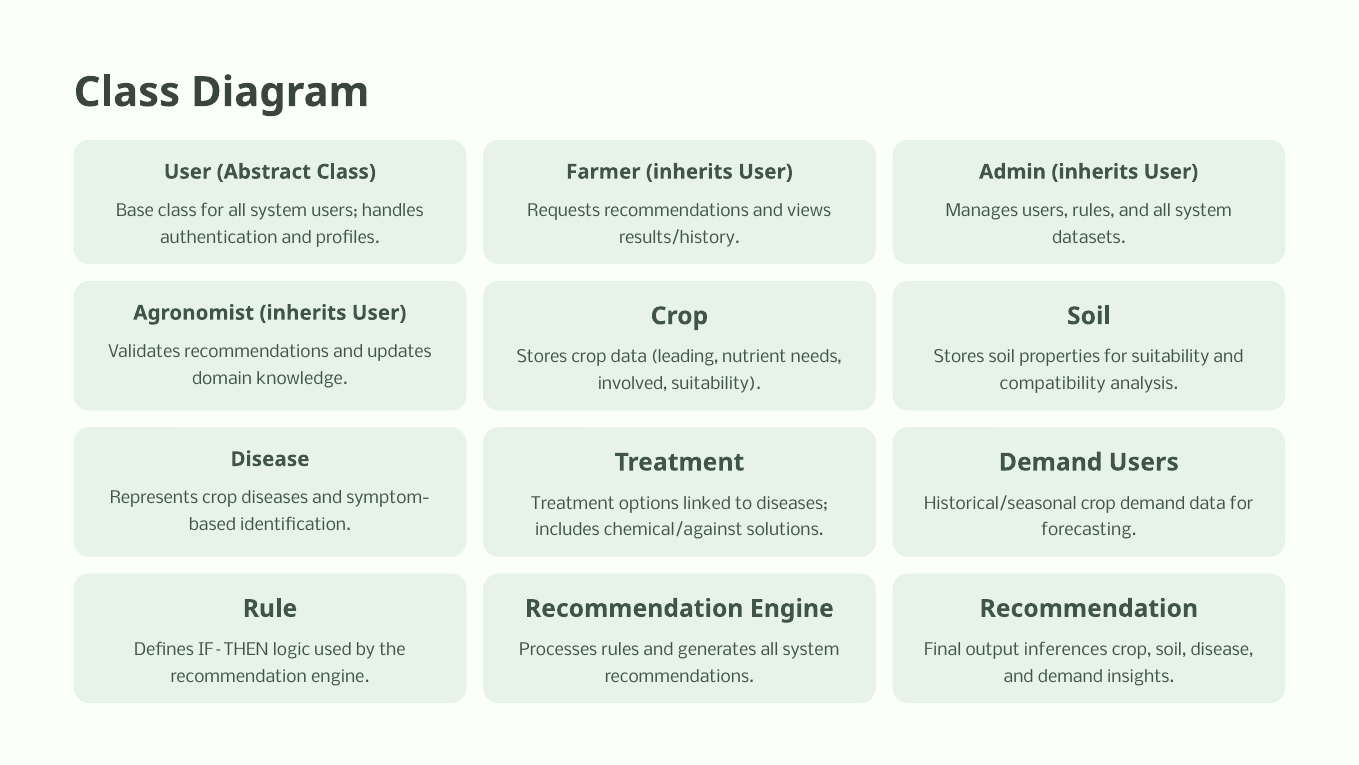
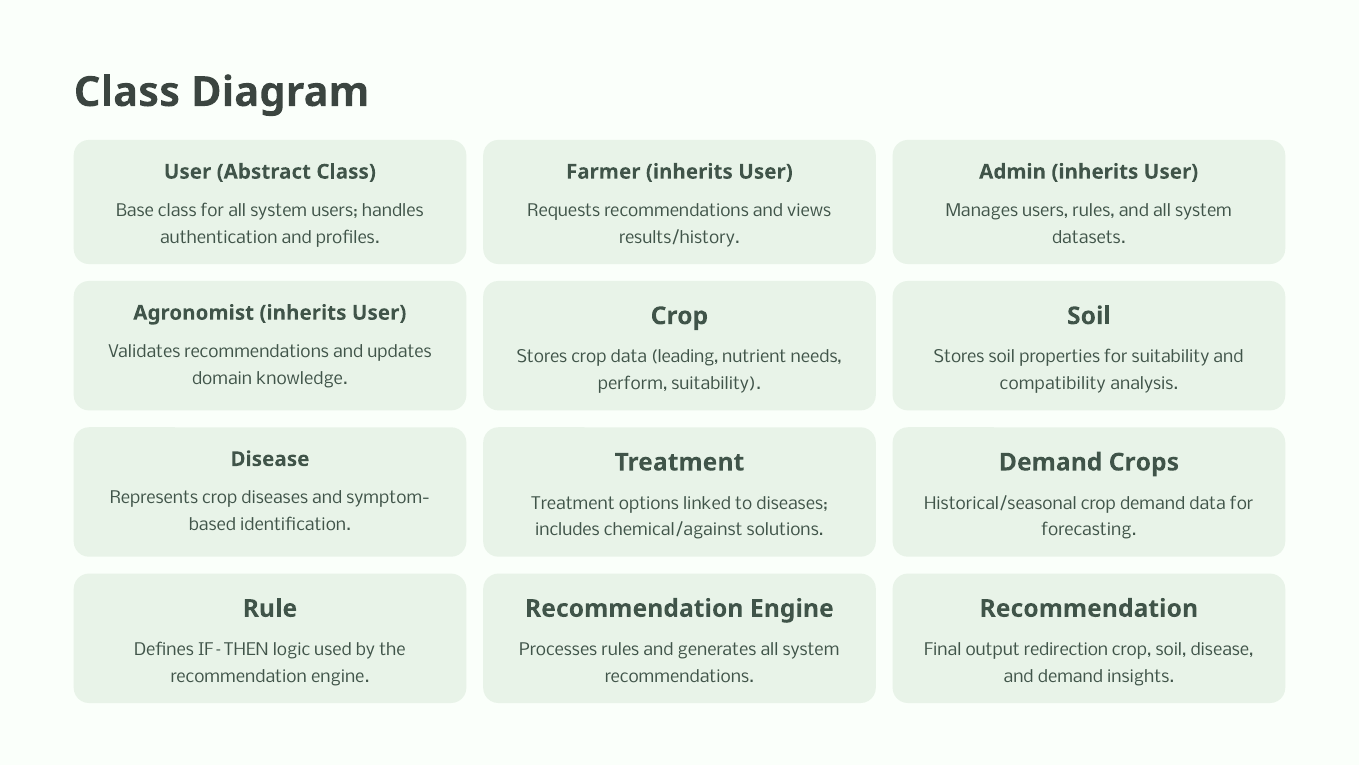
involved: involved -> perform
Demand Users: Users -> Crops
inferences: inferences -> redirection
